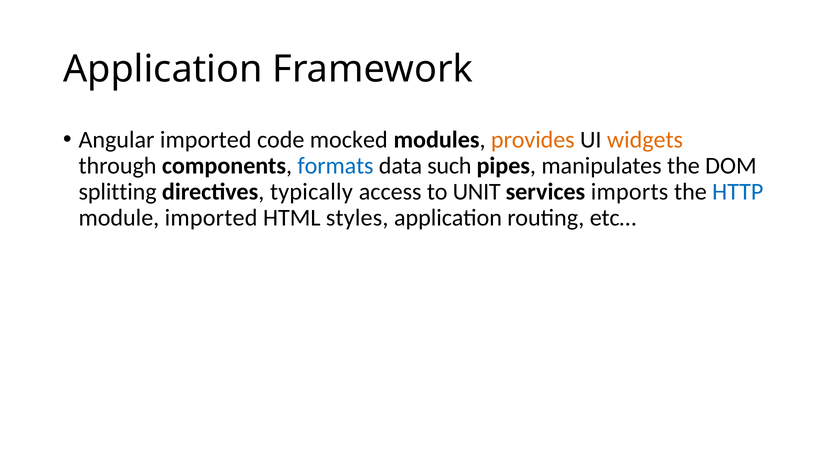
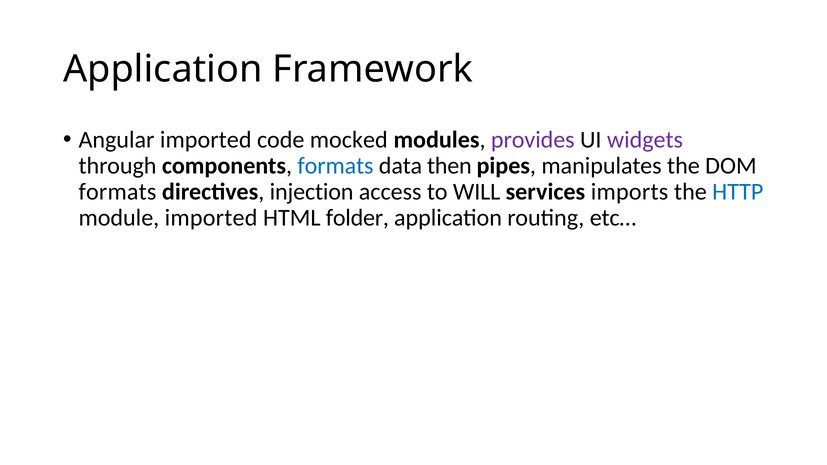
provides colour: orange -> purple
widgets colour: orange -> purple
such: such -> then
splitting at (118, 192): splitting -> formats
typically: typically -> injection
UNIT: UNIT -> WILL
styles: styles -> folder
